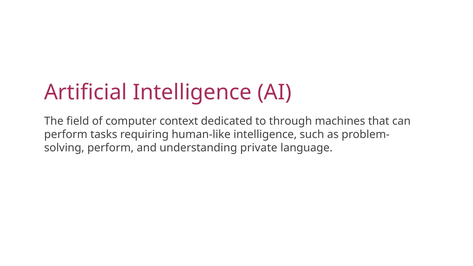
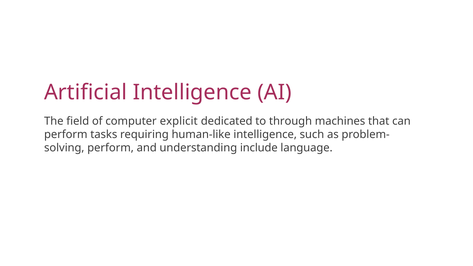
context: context -> explicit
private: private -> include
